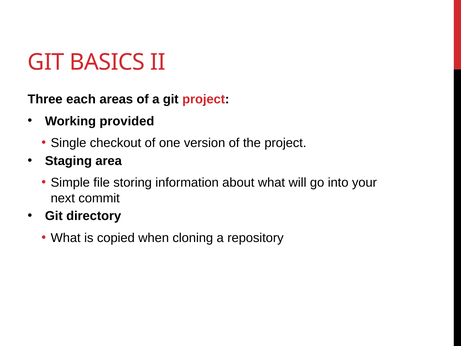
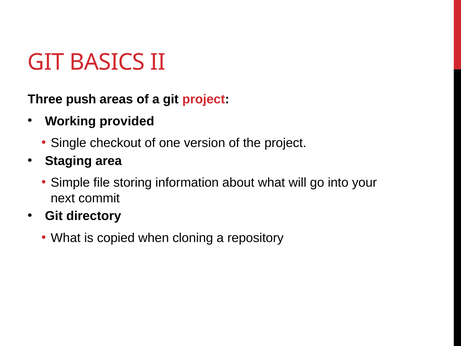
each: each -> push
